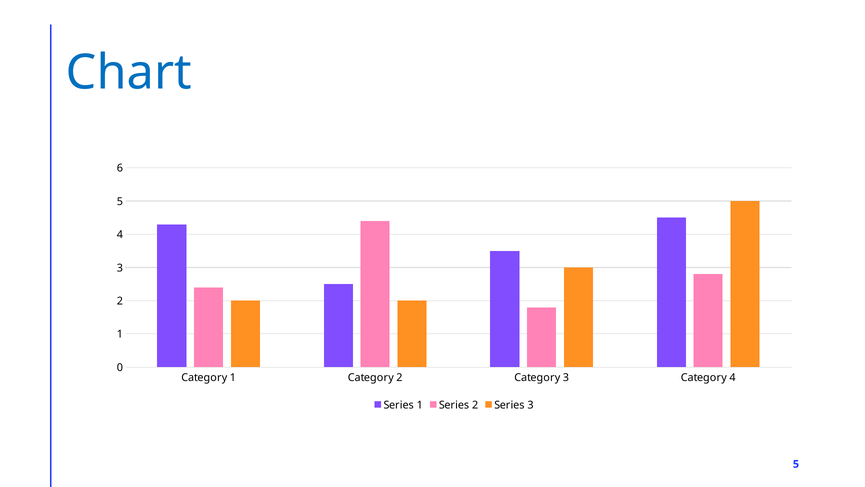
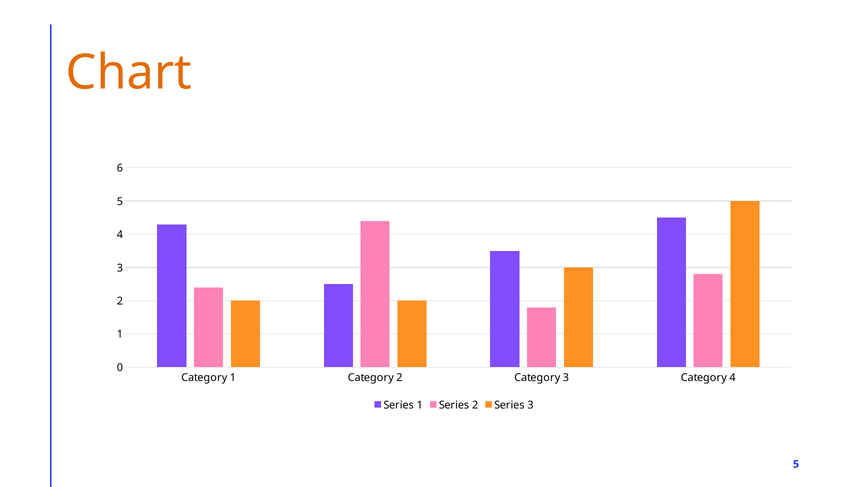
Chart colour: blue -> orange
